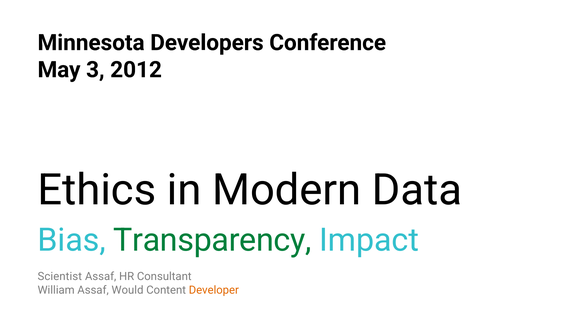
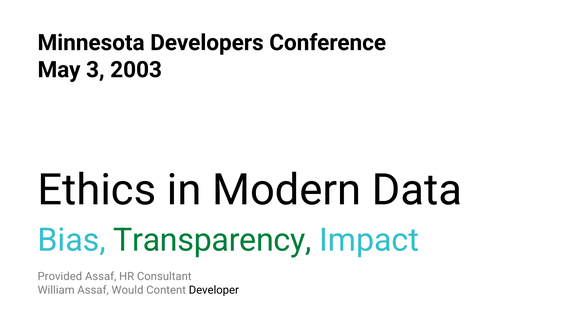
2012: 2012 -> 2003
Scientist: Scientist -> Provided
Developer colour: orange -> black
